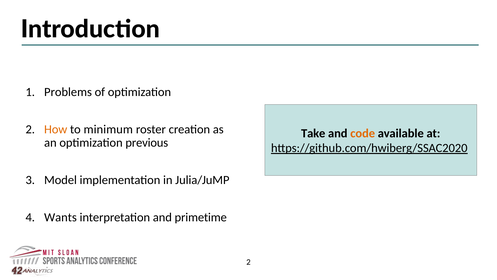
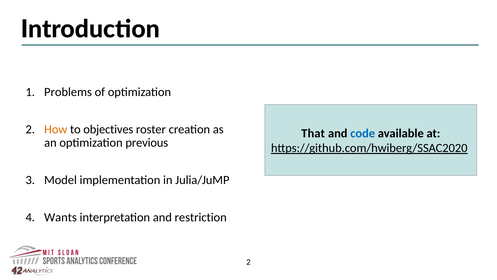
minimum: minimum -> objectives
Take: Take -> That
code colour: orange -> blue
primetime: primetime -> restriction
